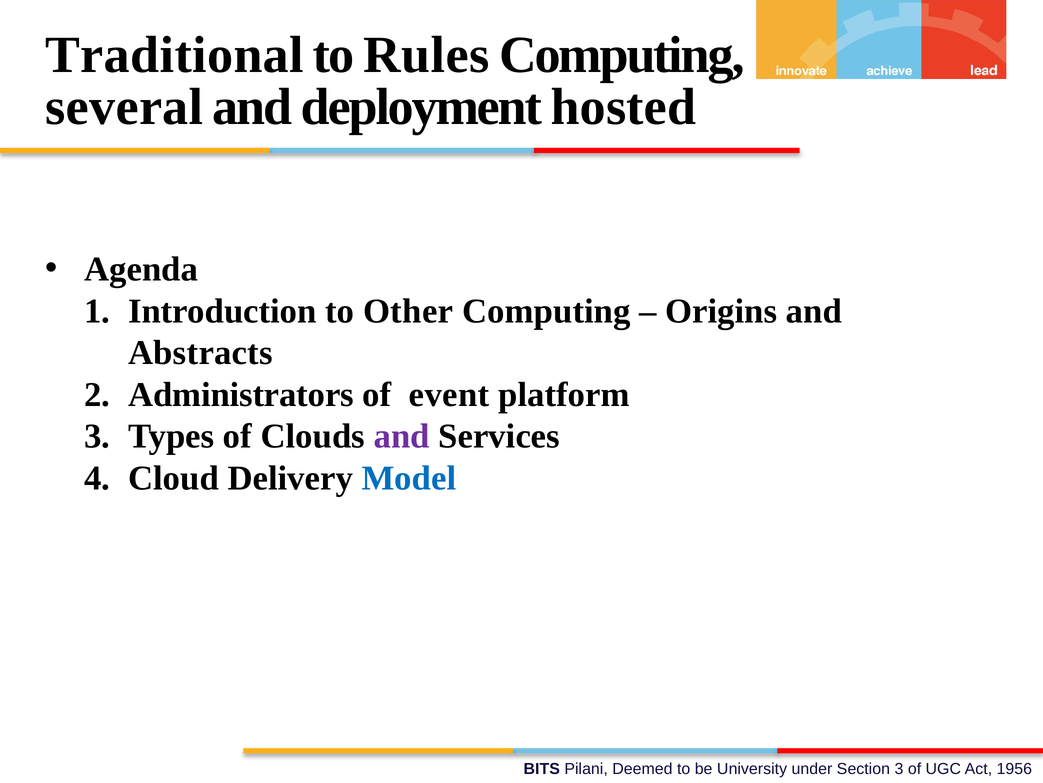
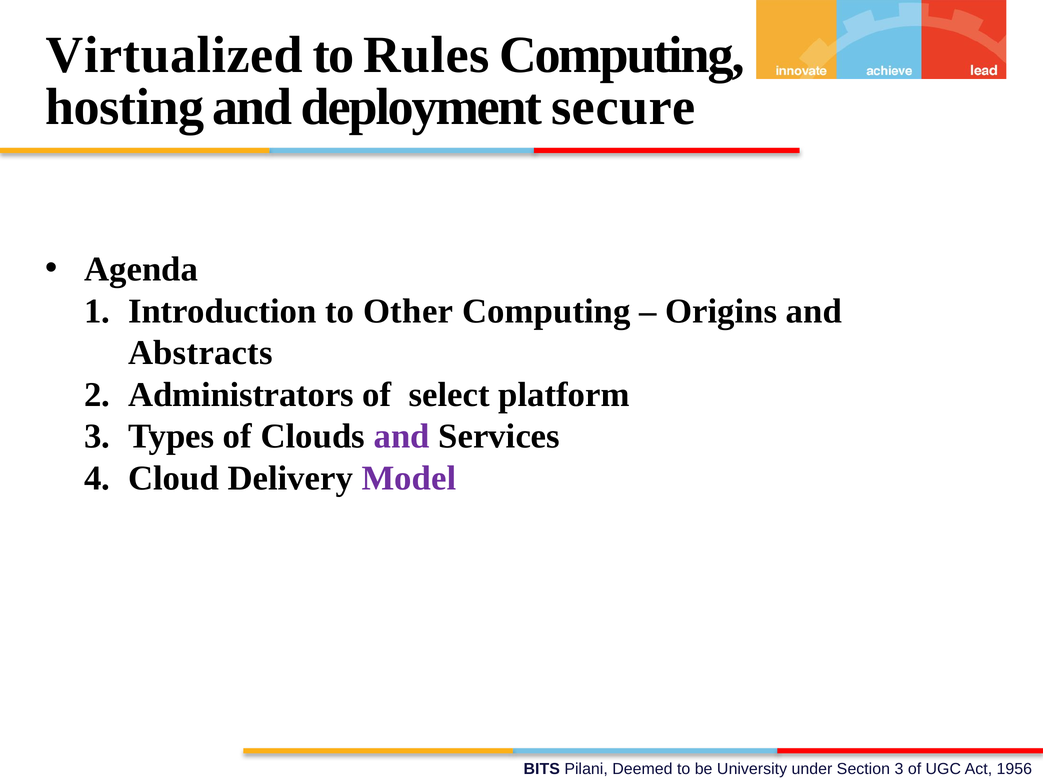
Traditional: Traditional -> Virtualized
several: several -> hosting
hosted: hosted -> secure
event: event -> select
Model colour: blue -> purple
